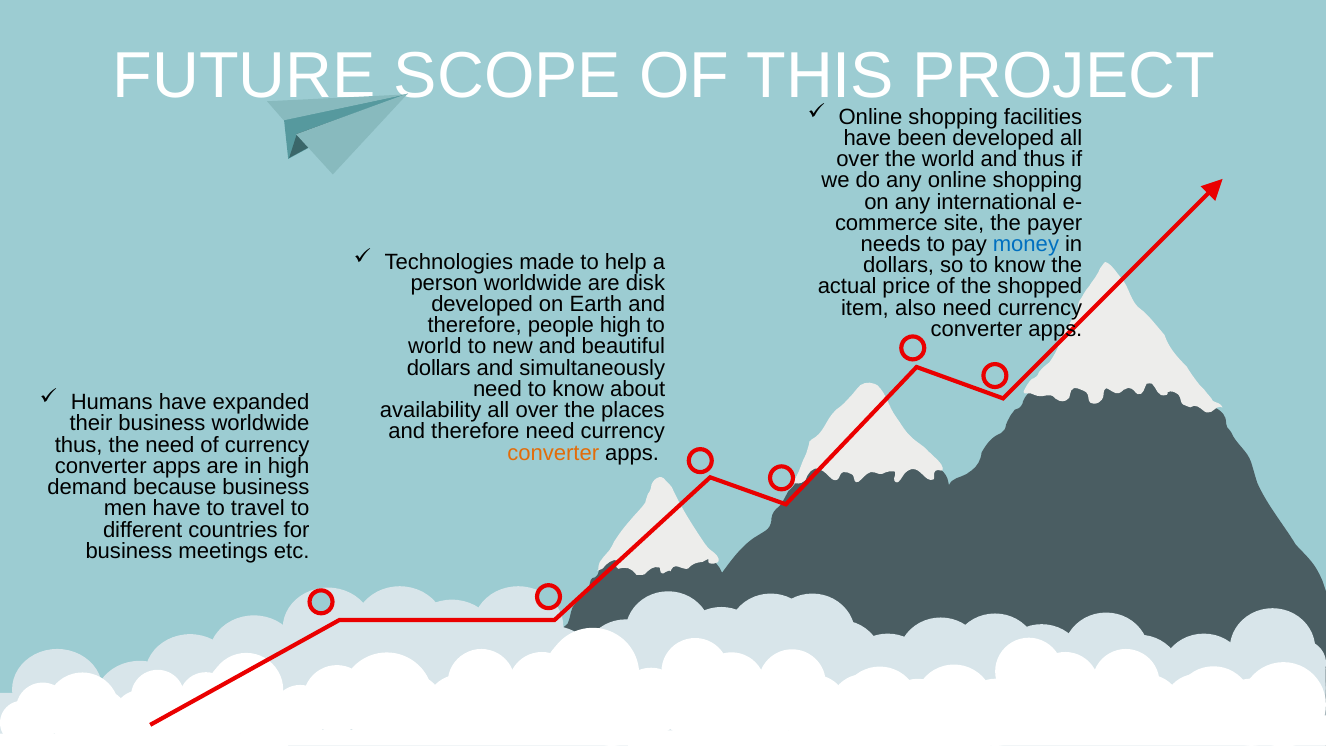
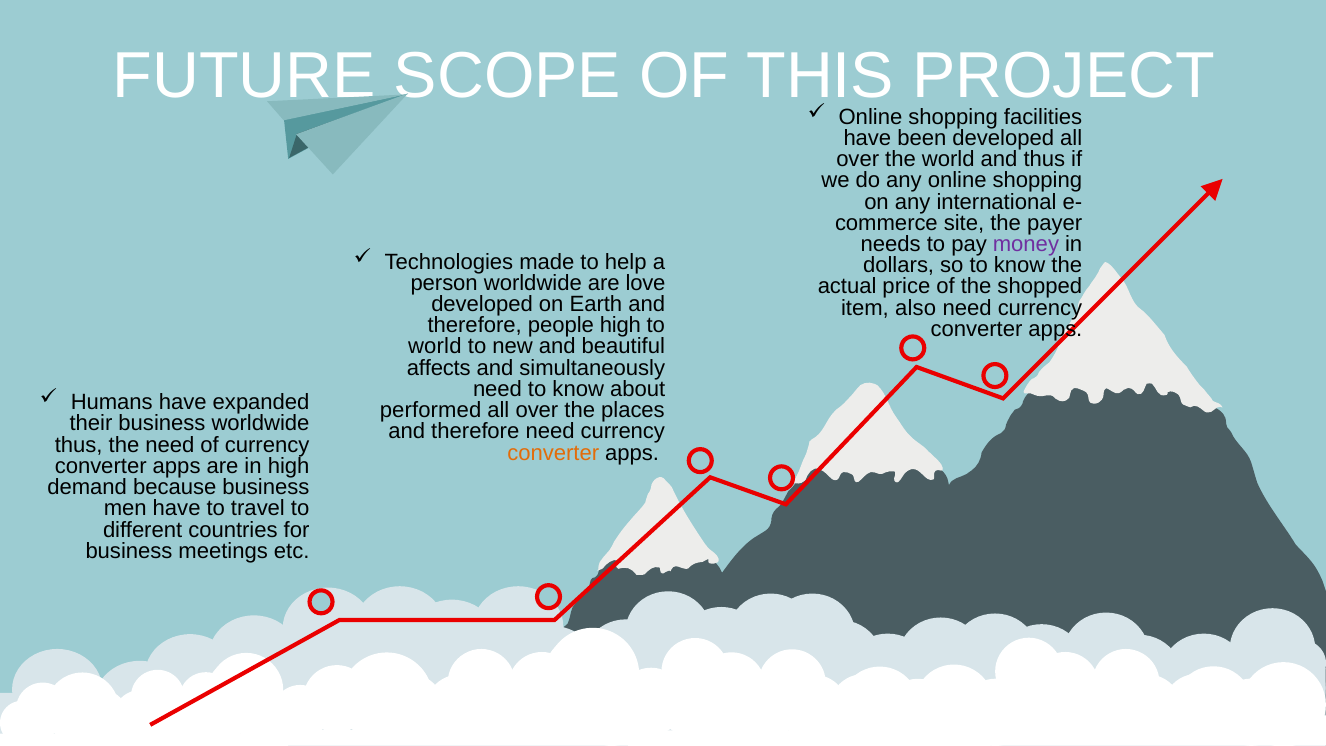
money colour: blue -> purple
disk: disk -> love
dollars at (439, 368): dollars -> affects
availability: availability -> performed
